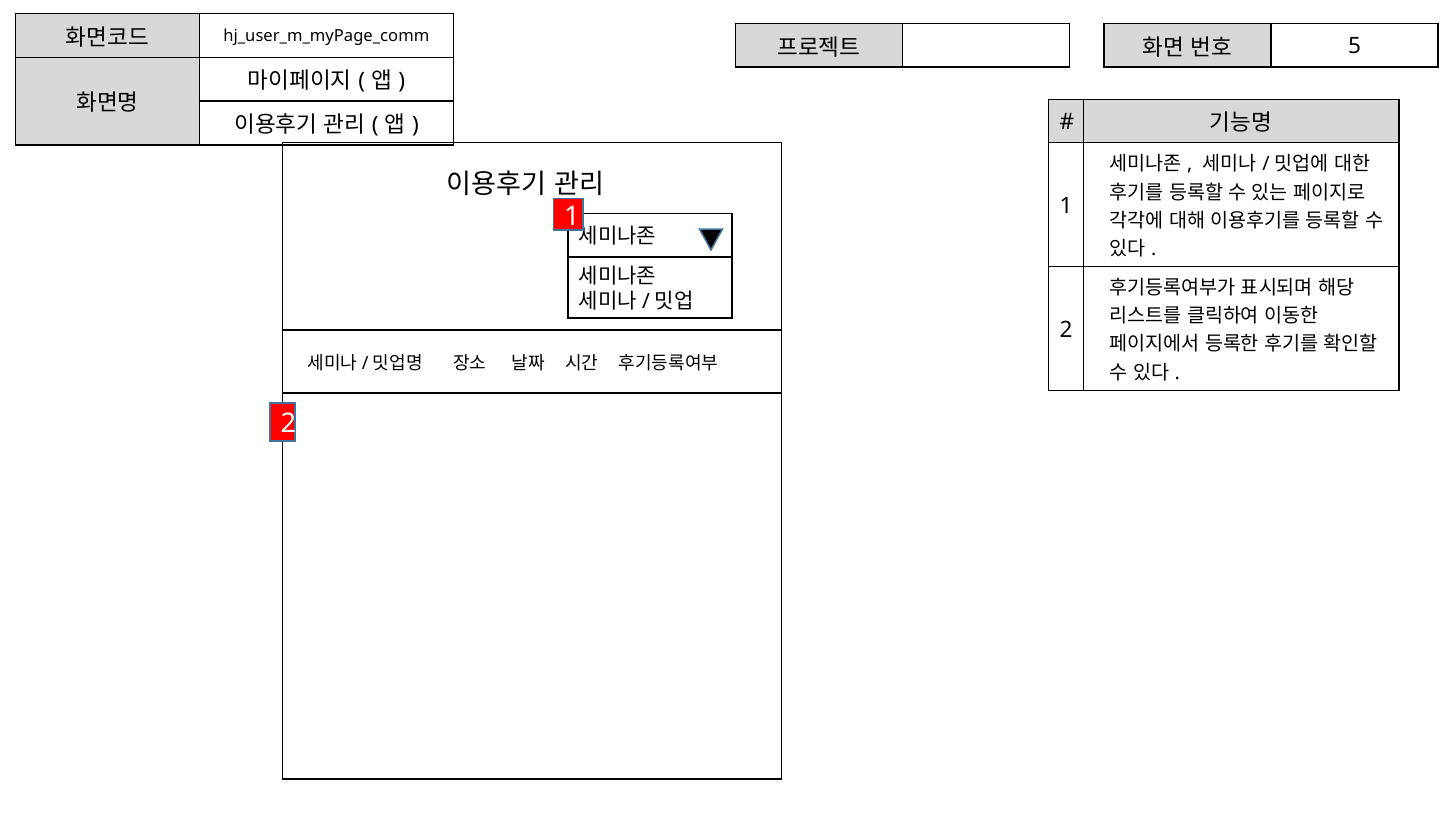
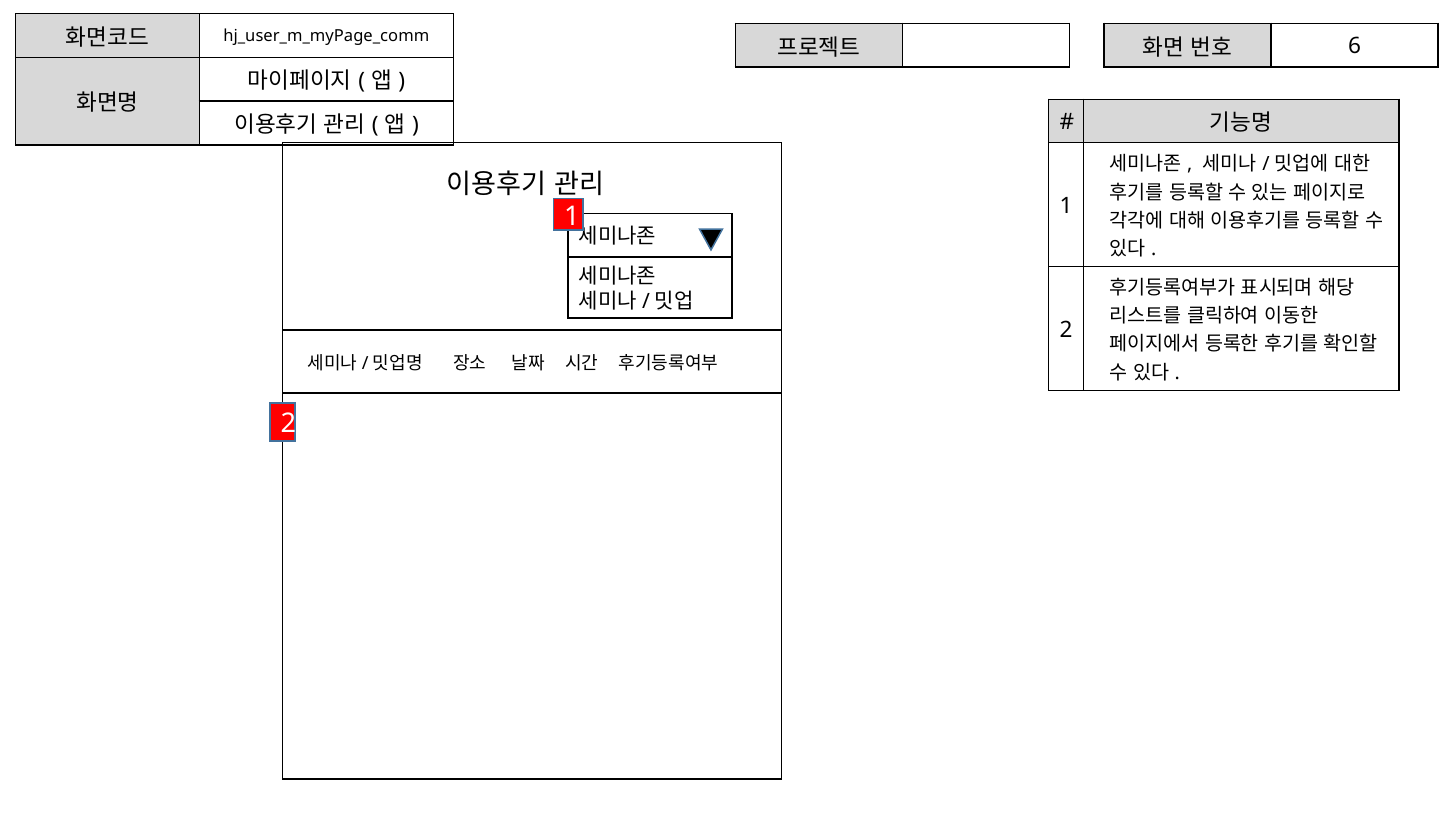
5: 5 -> 6
